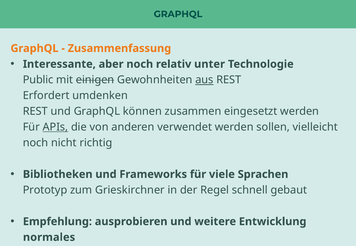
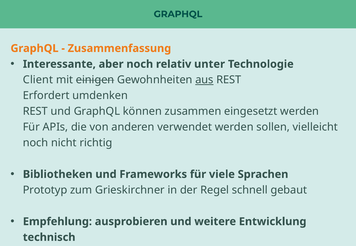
Public: Public -> Client
APIs underline: present -> none
normales: normales -> technisch
